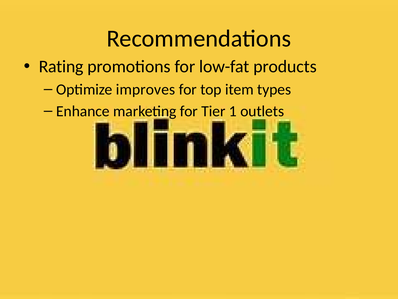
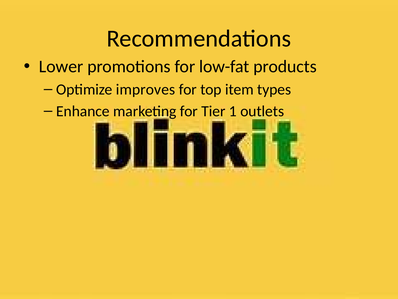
Rating: Rating -> Lower
